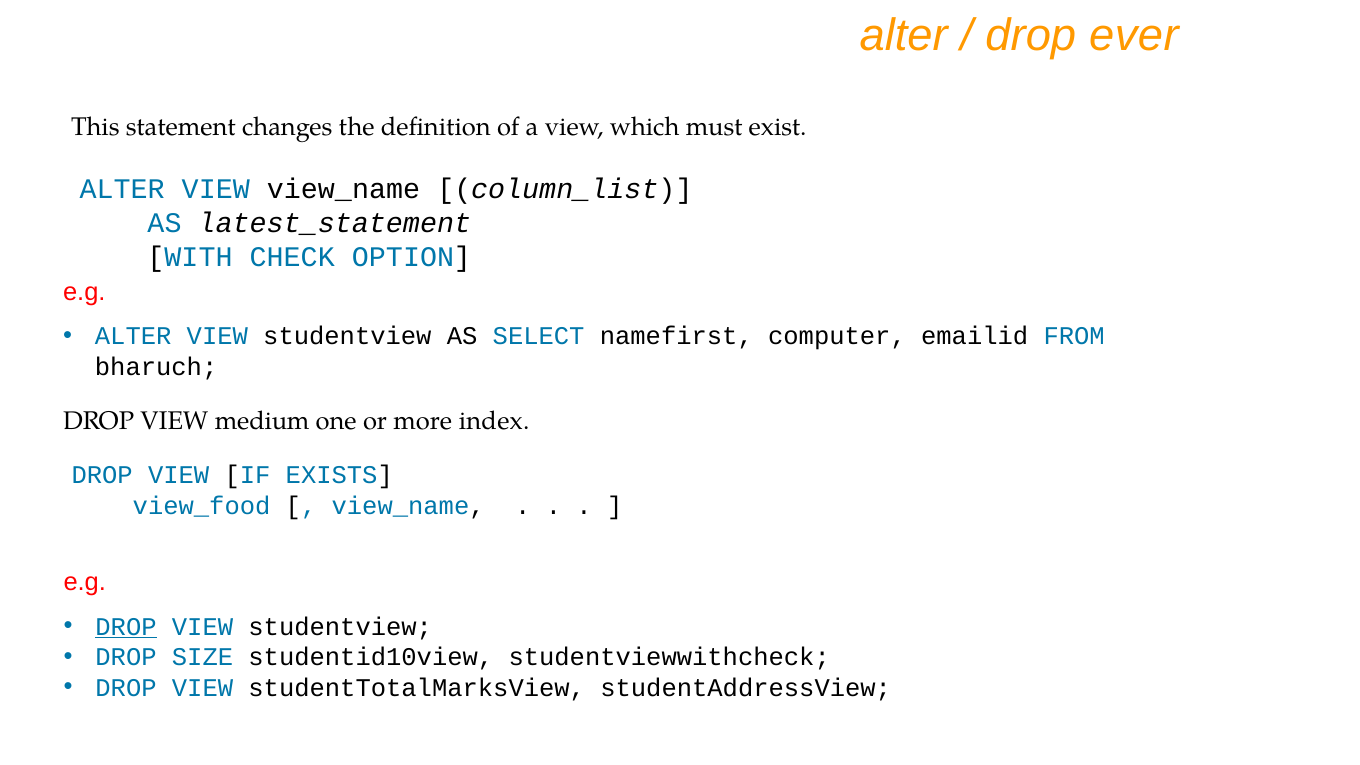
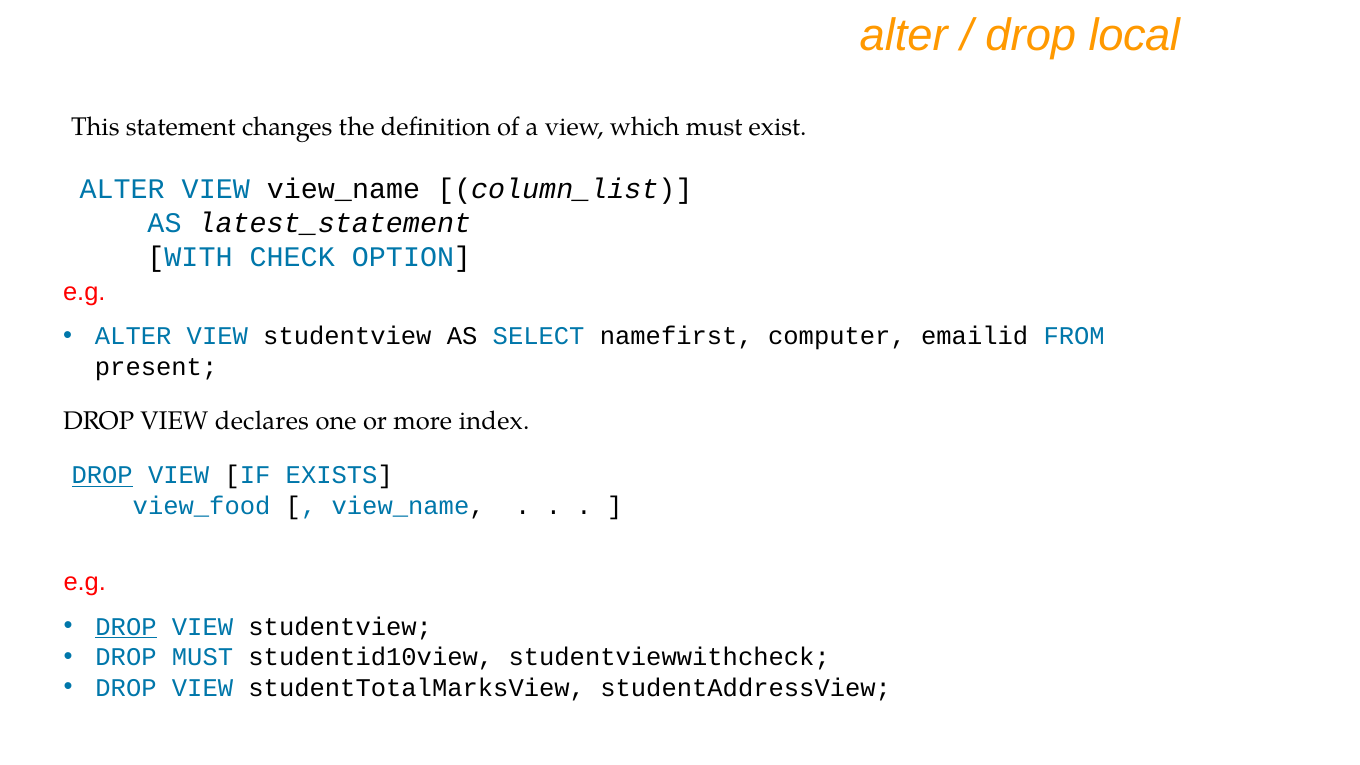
ever: ever -> local
bharuch: bharuch -> present
medium: medium -> declares
DROP at (102, 475) underline: none -> present
DROP SIZE: SIZE -> MUST
